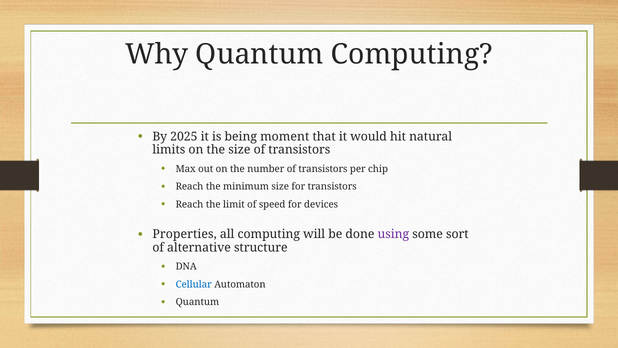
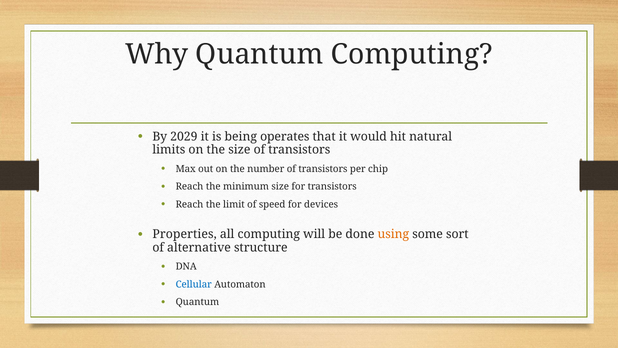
2025: 2025 -> 2029
moment: moment -> operates
using colour: purple -> orange
